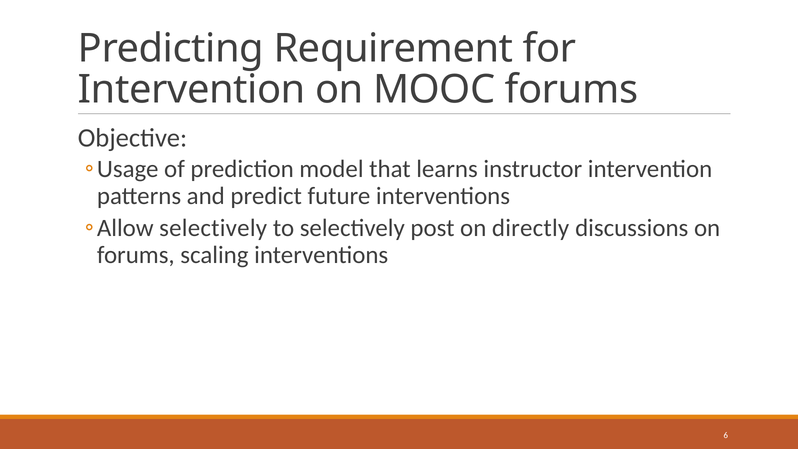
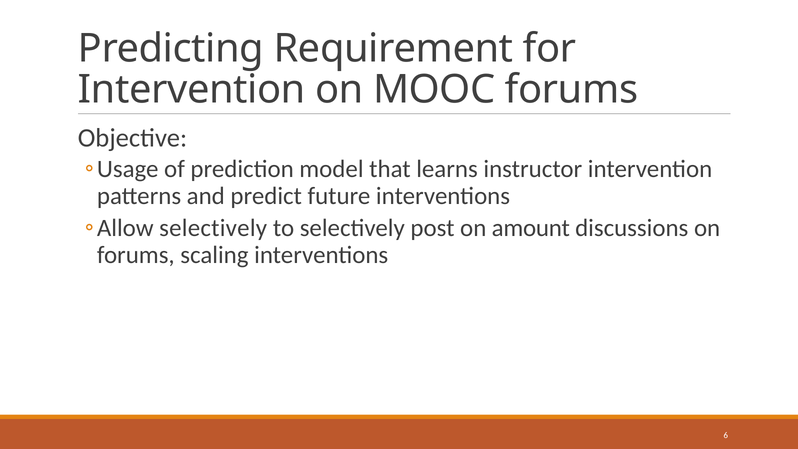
directly: directly -> amount
